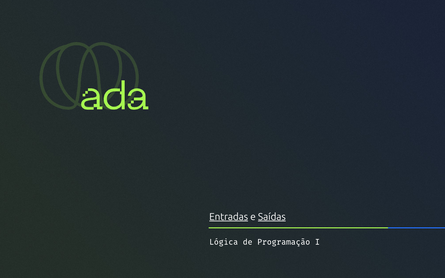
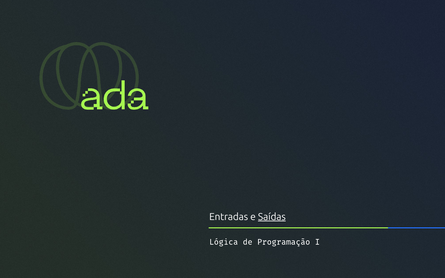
Entradas underline: present -> none
